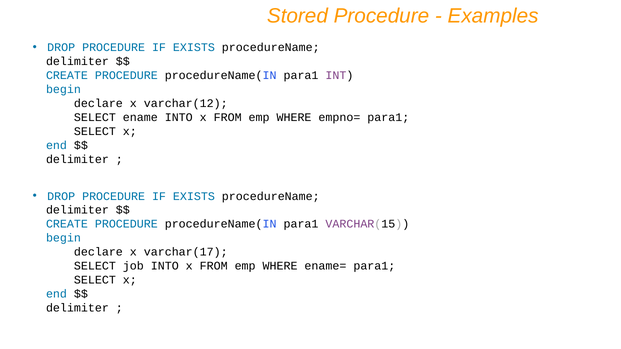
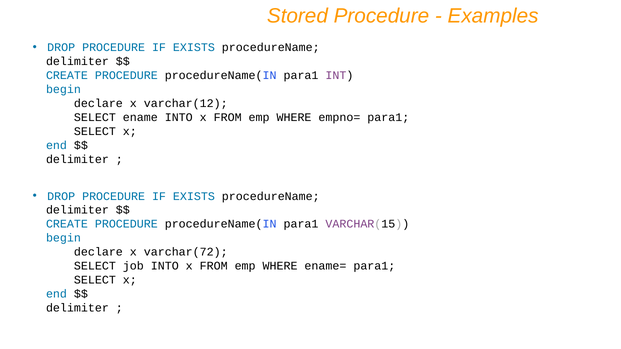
varchar(17: varchar(17 -> varchar(72
